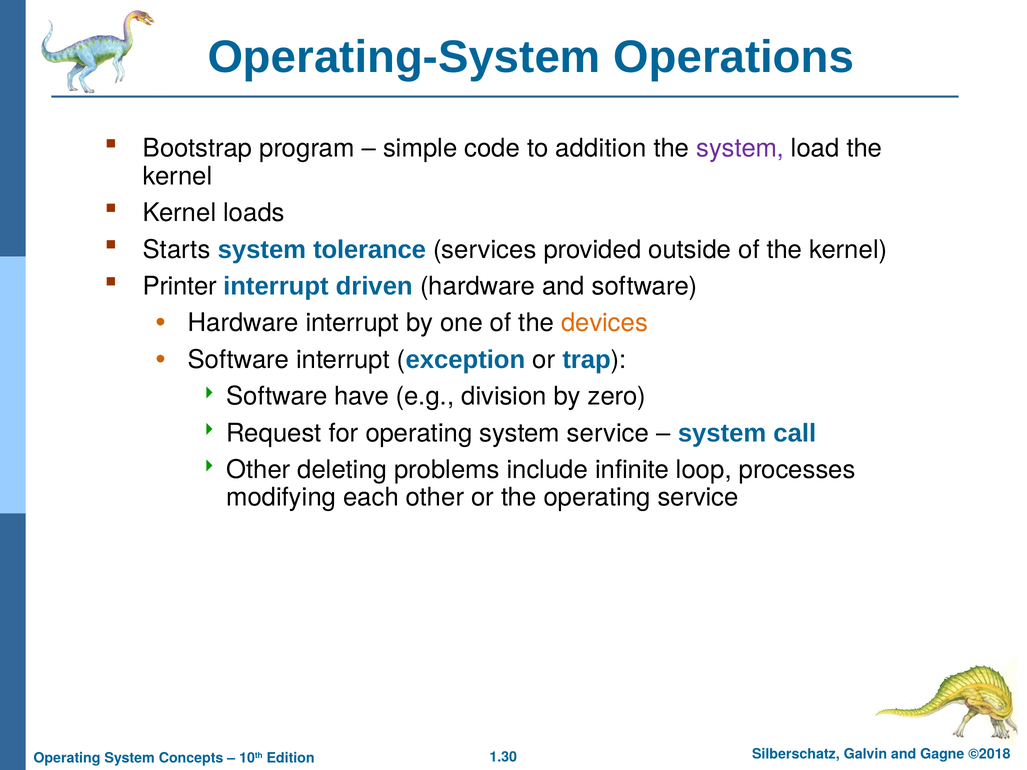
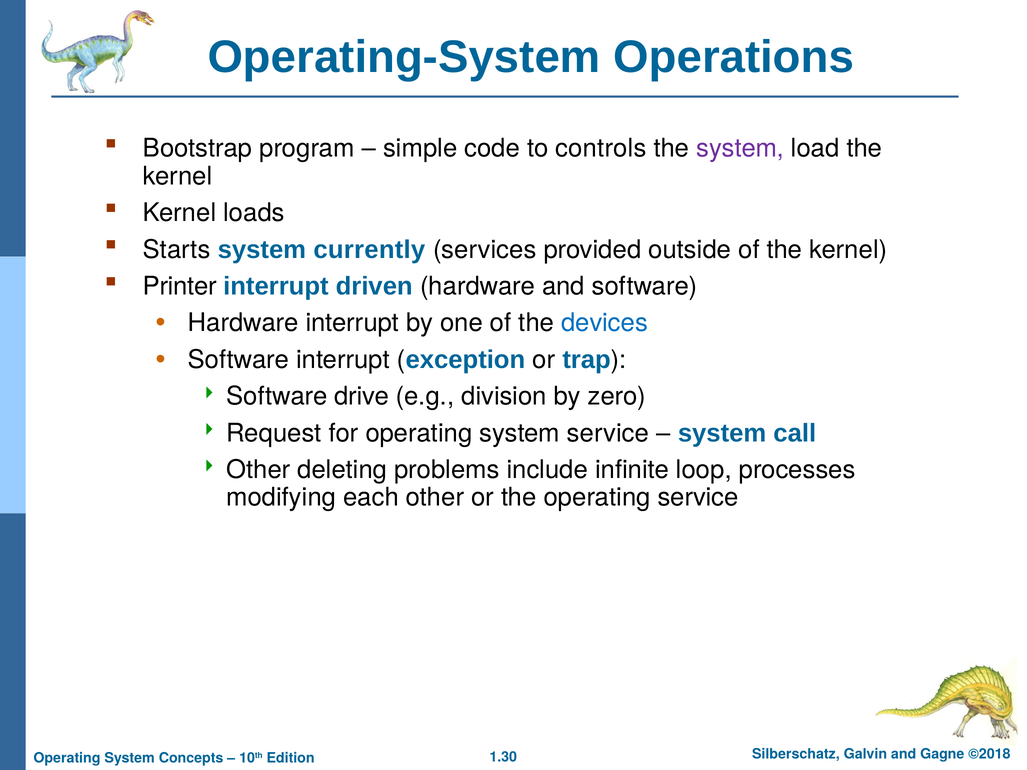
addition: addition -> controls
tolerance: tolerance -> currently
devices colour: orange -> blue
have: have -> drive
